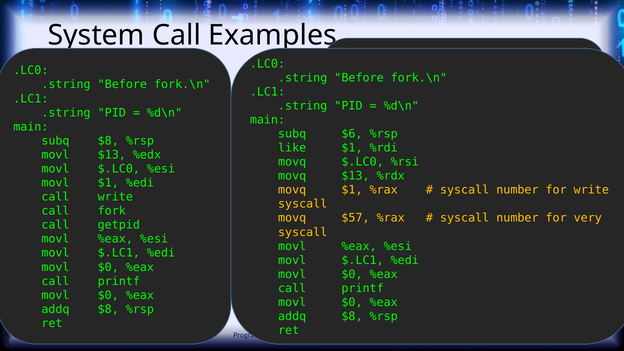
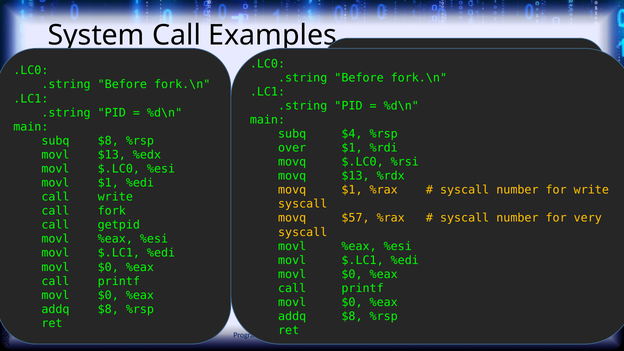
$6: $6 -> $4
like: like -> over
